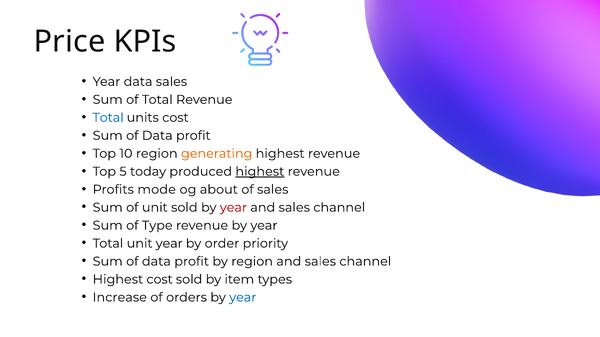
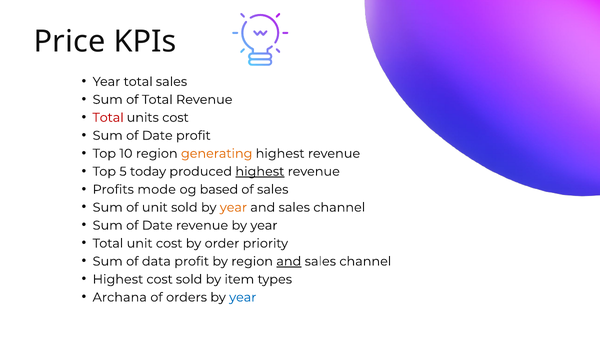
Year data: data -> total
Total at (108, 118) colour: blue -> red
Data at (157, 136): Data -> Date
about: about -> based
year at (233, 208) colour: red -> orange
Type at (157, 226): Type -> Date
unit year: year -> cost
and at (289, 262) underline: none -> present
Increase: Increase -> Archana
